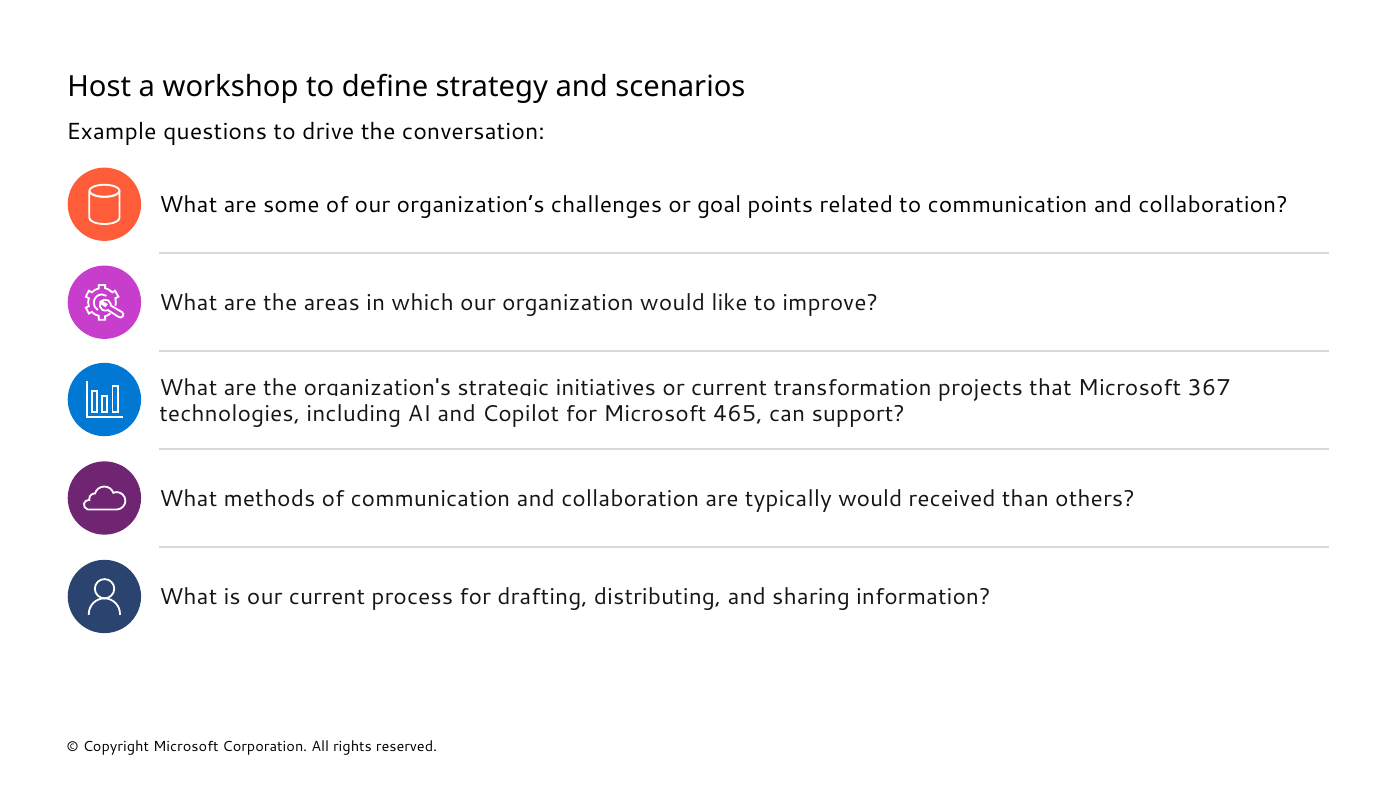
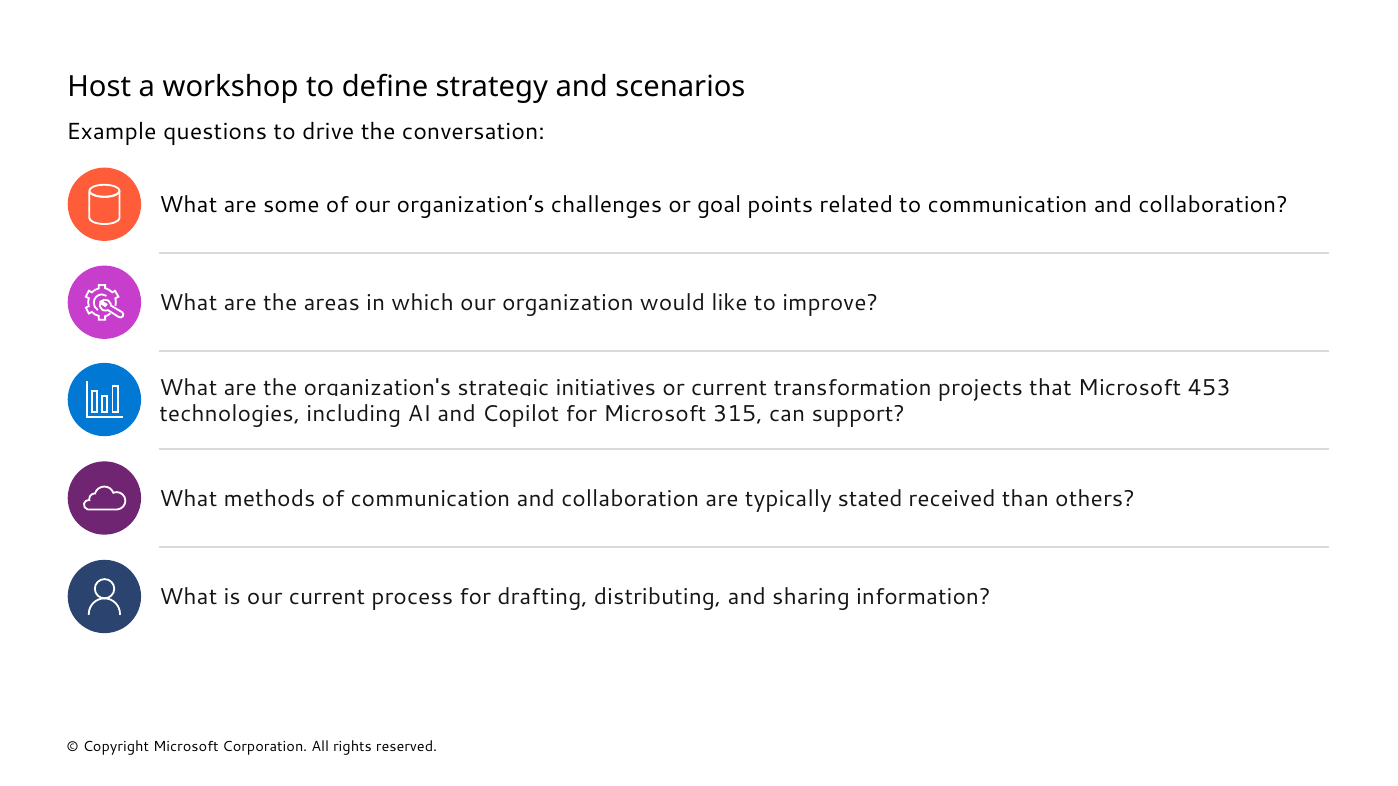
367: 367 -> 453
465: 465 -> 315
typically would: would -> stated
